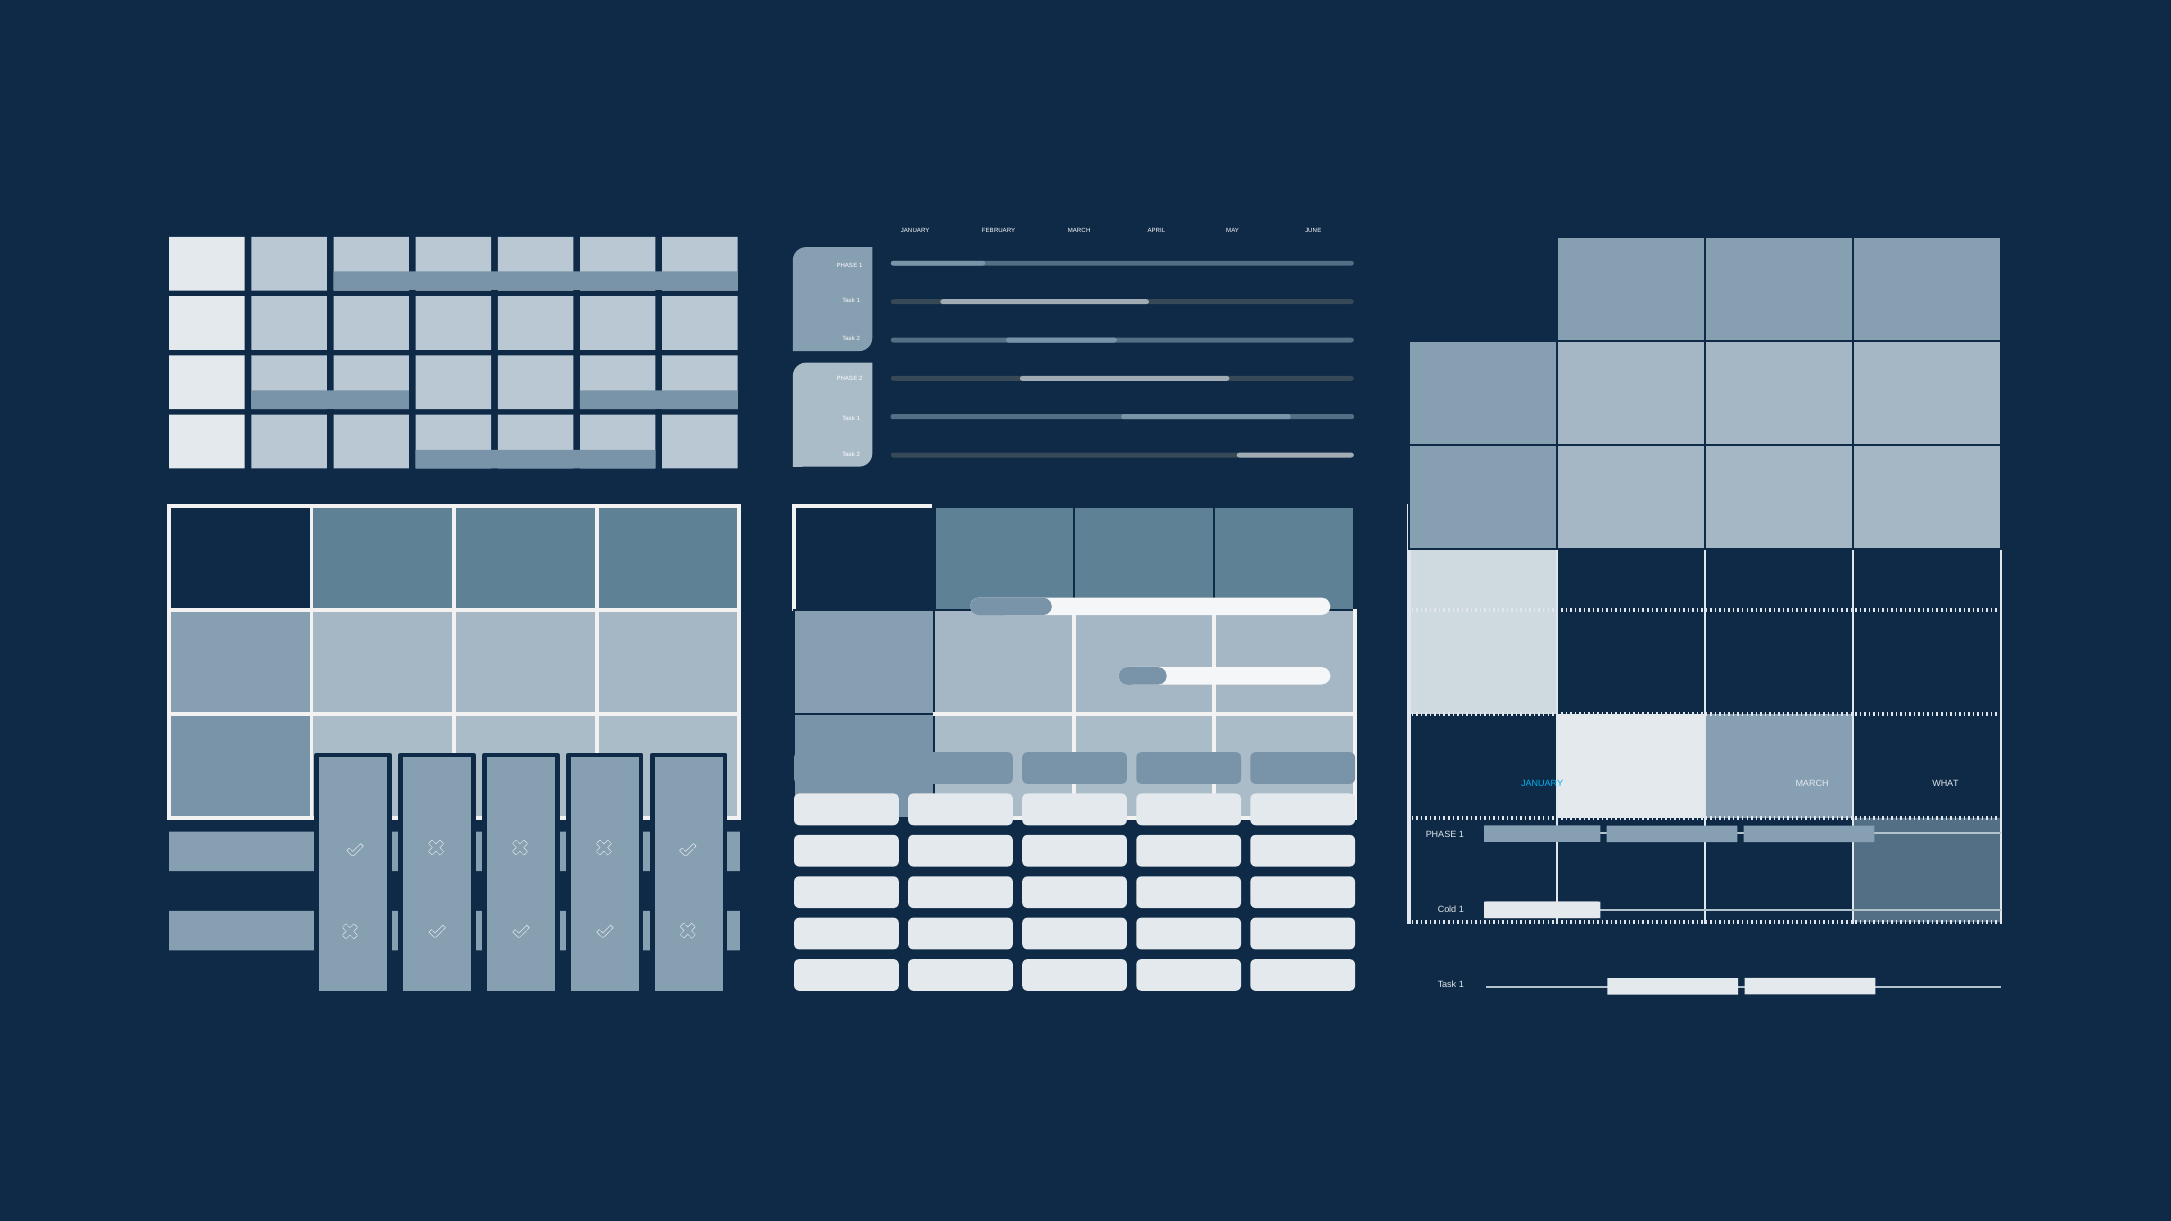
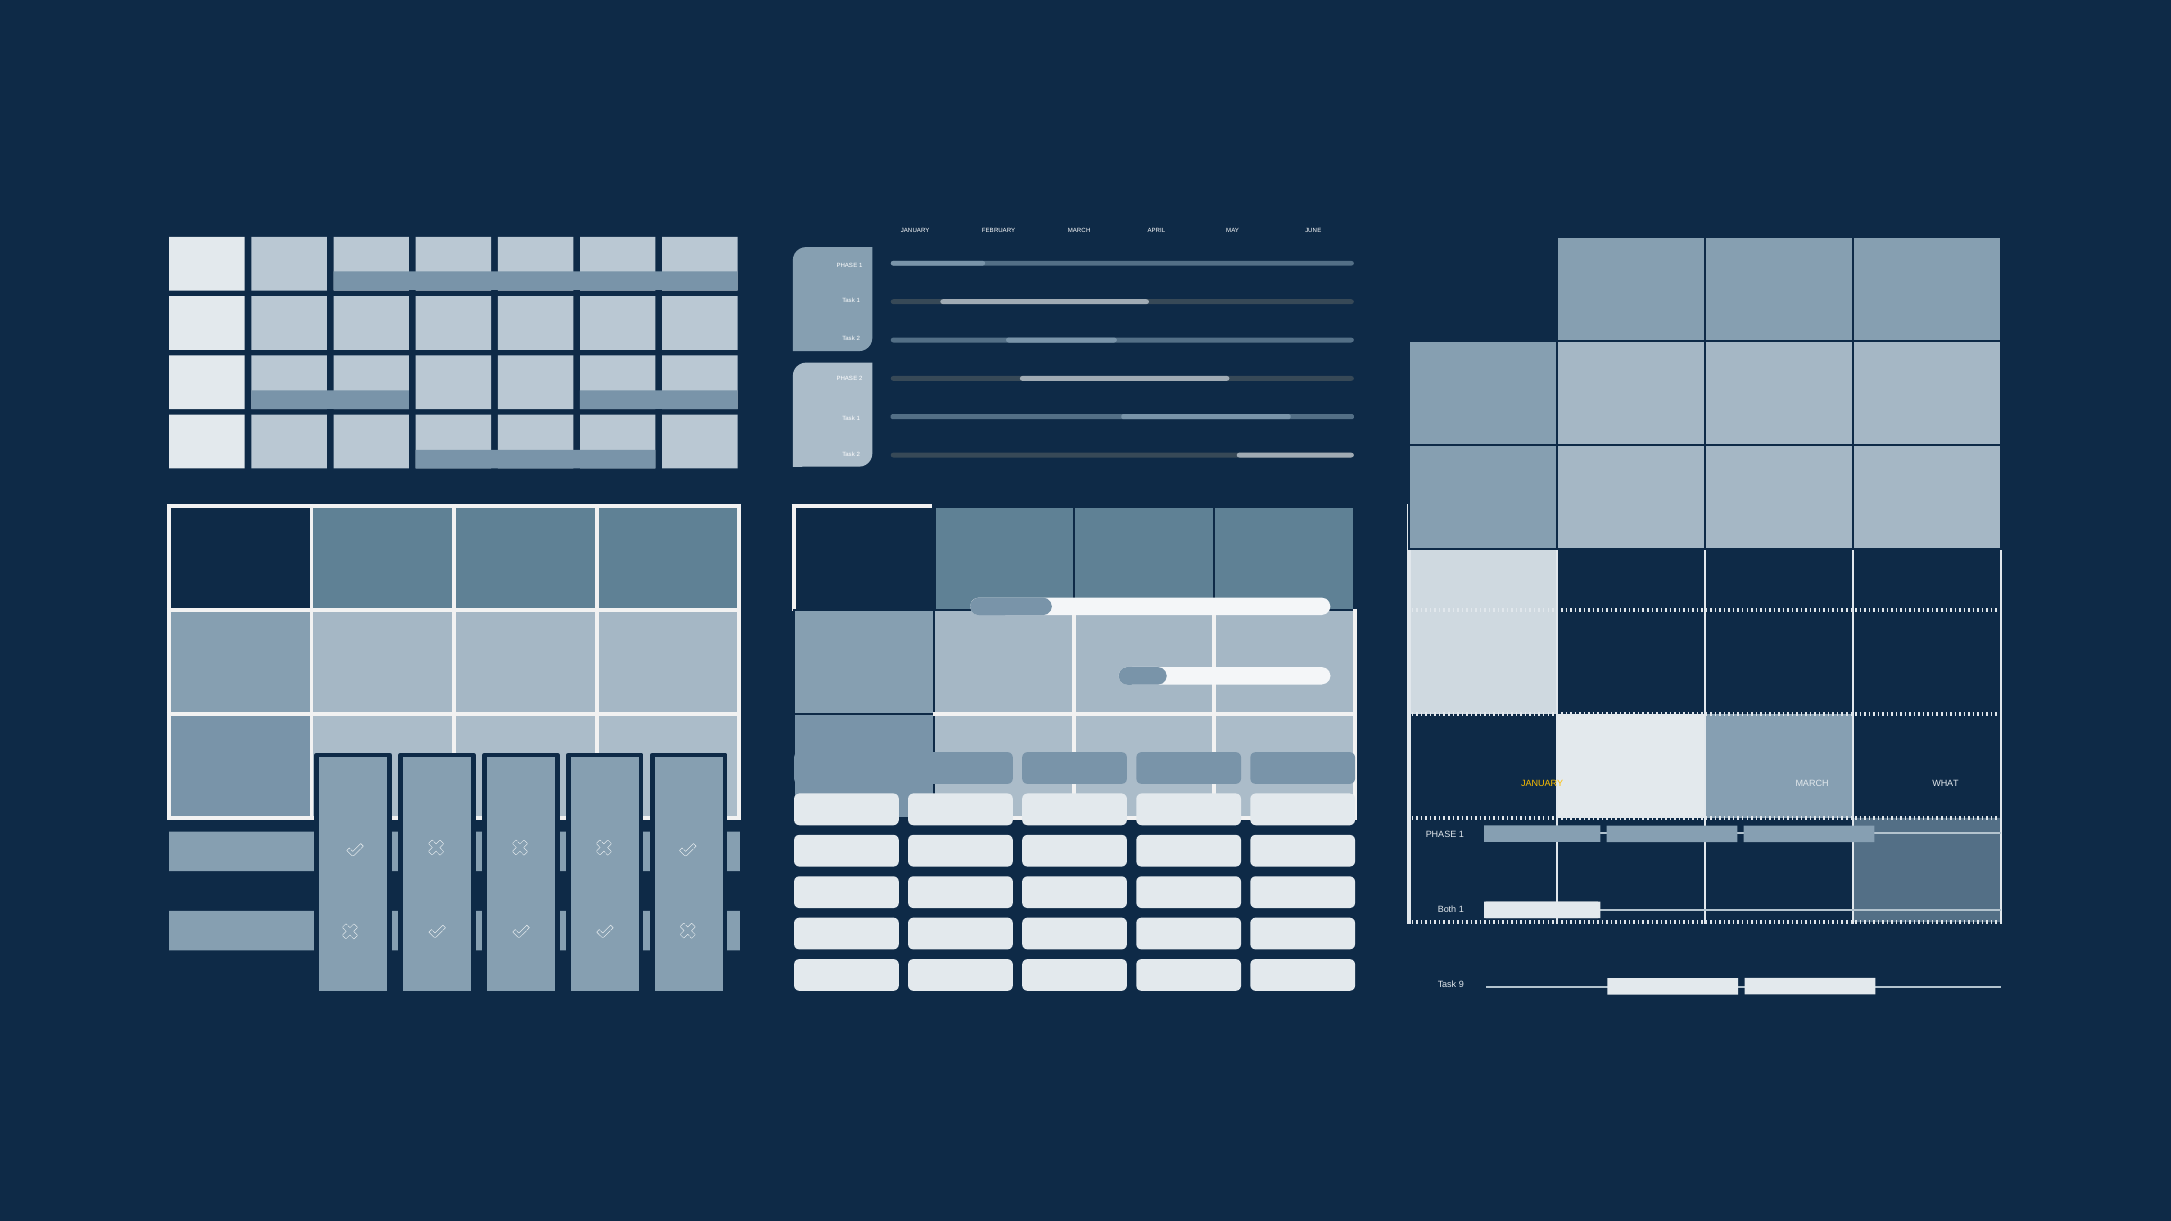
JANUARY at (1542, 784) colour: light blue -> yellow
Cold: Cold -> Both
1 at (1461, 984): 1 -> 9
